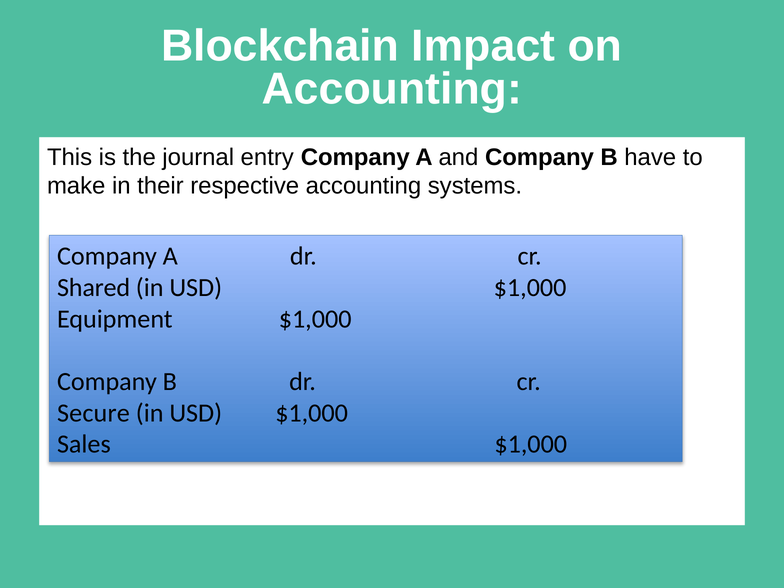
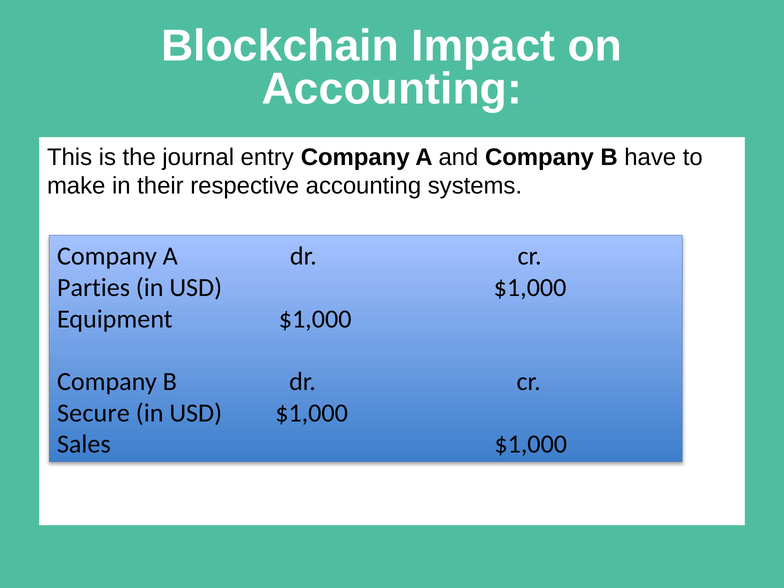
Shared: Shared -> Parties
